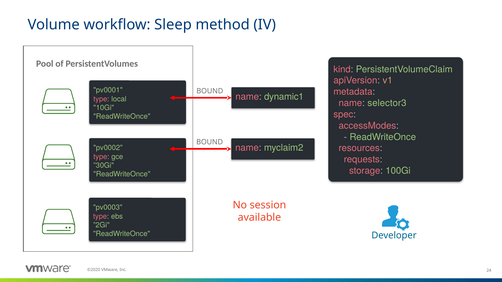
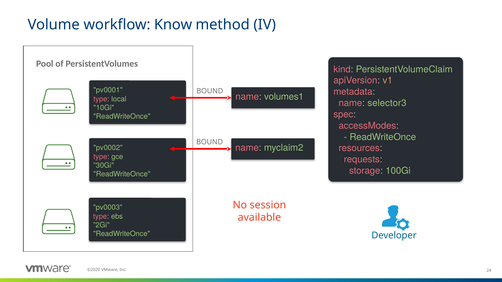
Sleep: Sleep -> Know
dynamic1: dynamic1 -> volumes1
